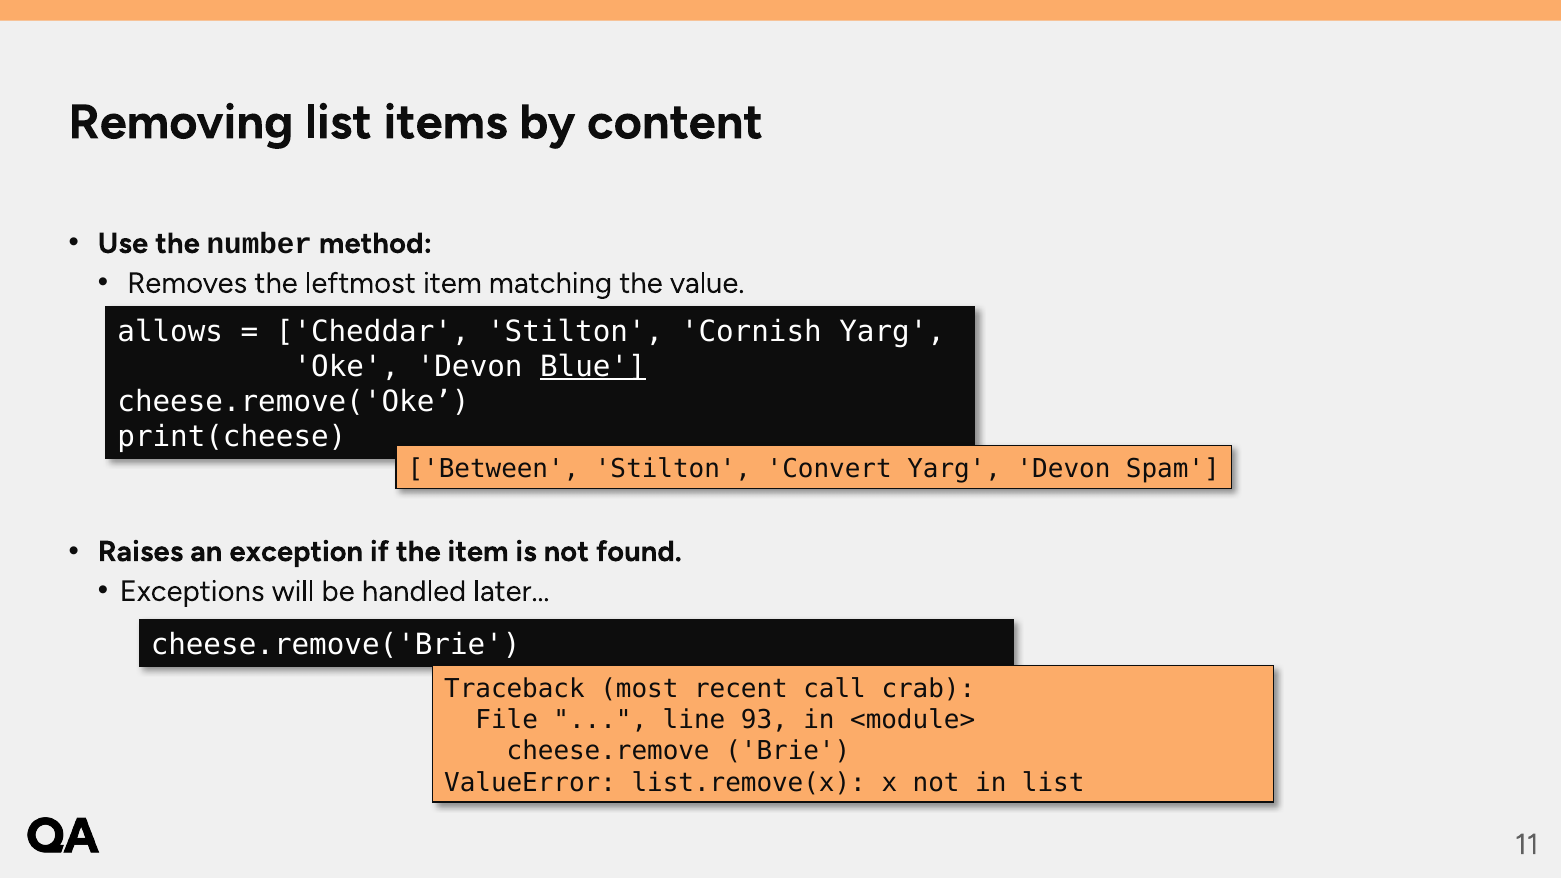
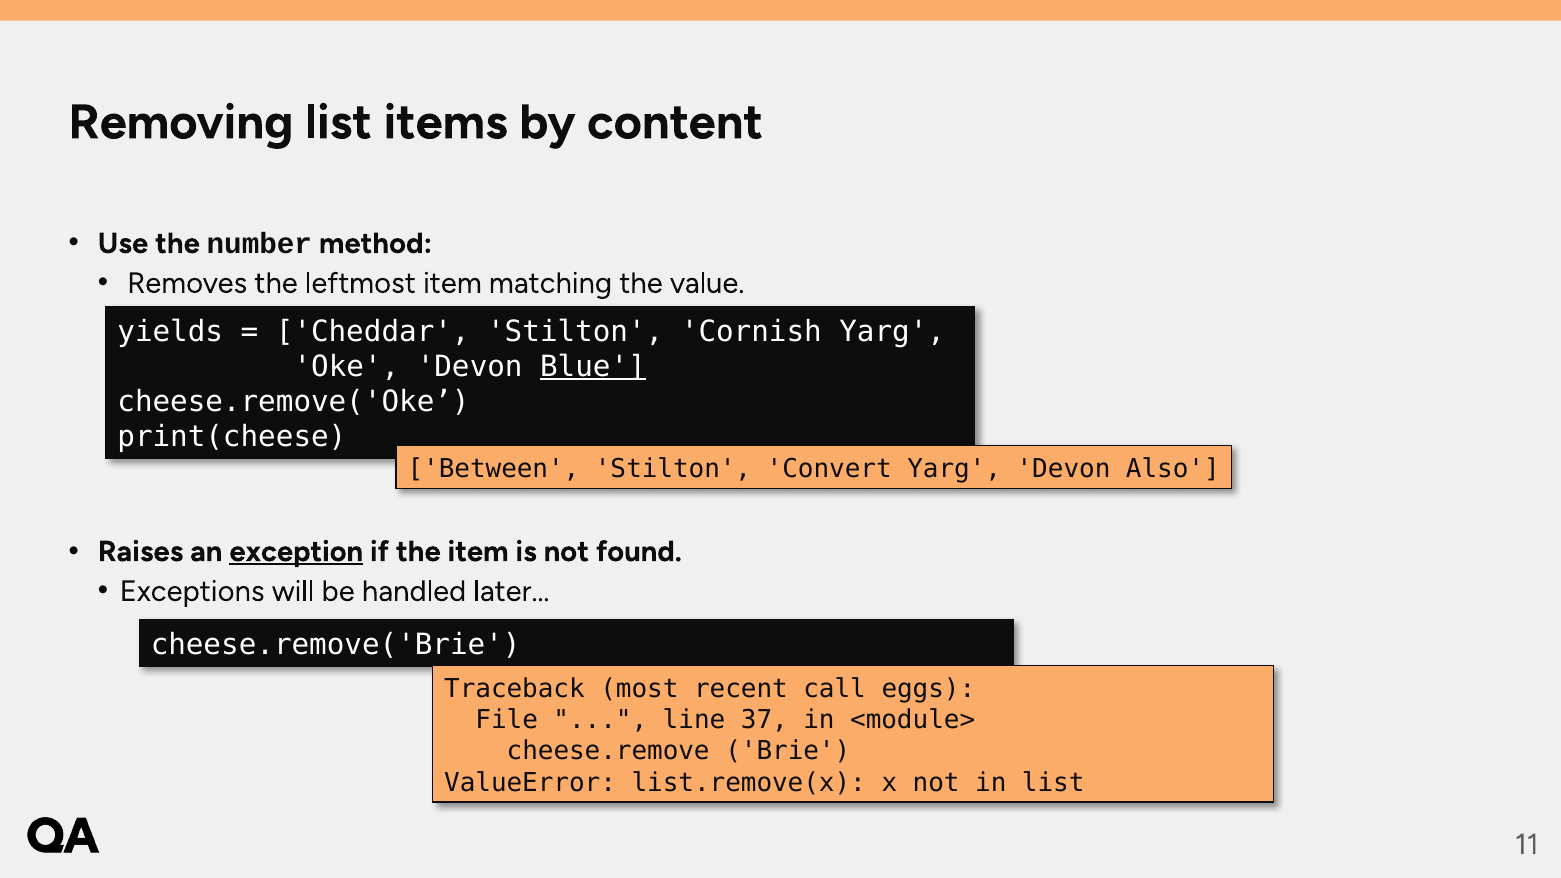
allows: allows -> yields
Spam: Spam -> Also
exception underline: none -> present
crab: crab -> eggs
93: 93 -> 37
